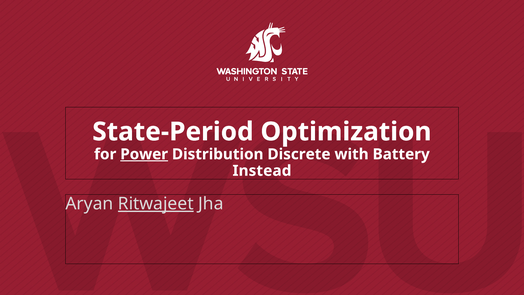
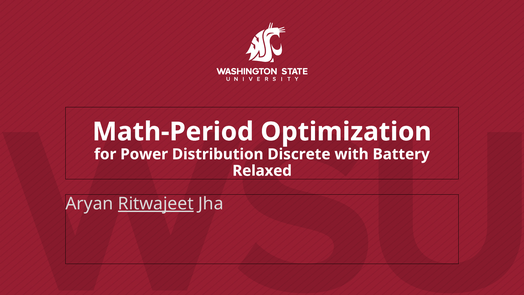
State-Period: State-Period -> Math-Period
Power underline: present -> none
Instead: Instead -> Relaxed
